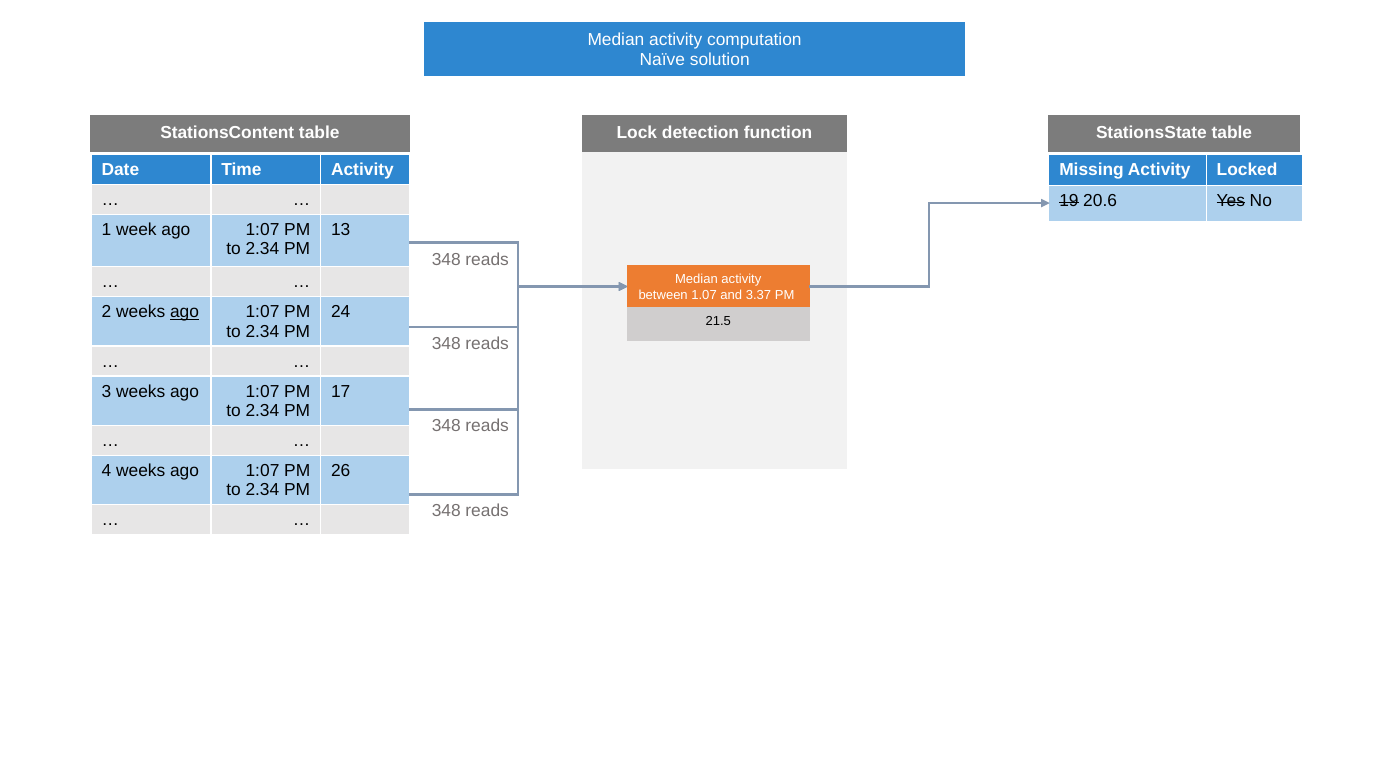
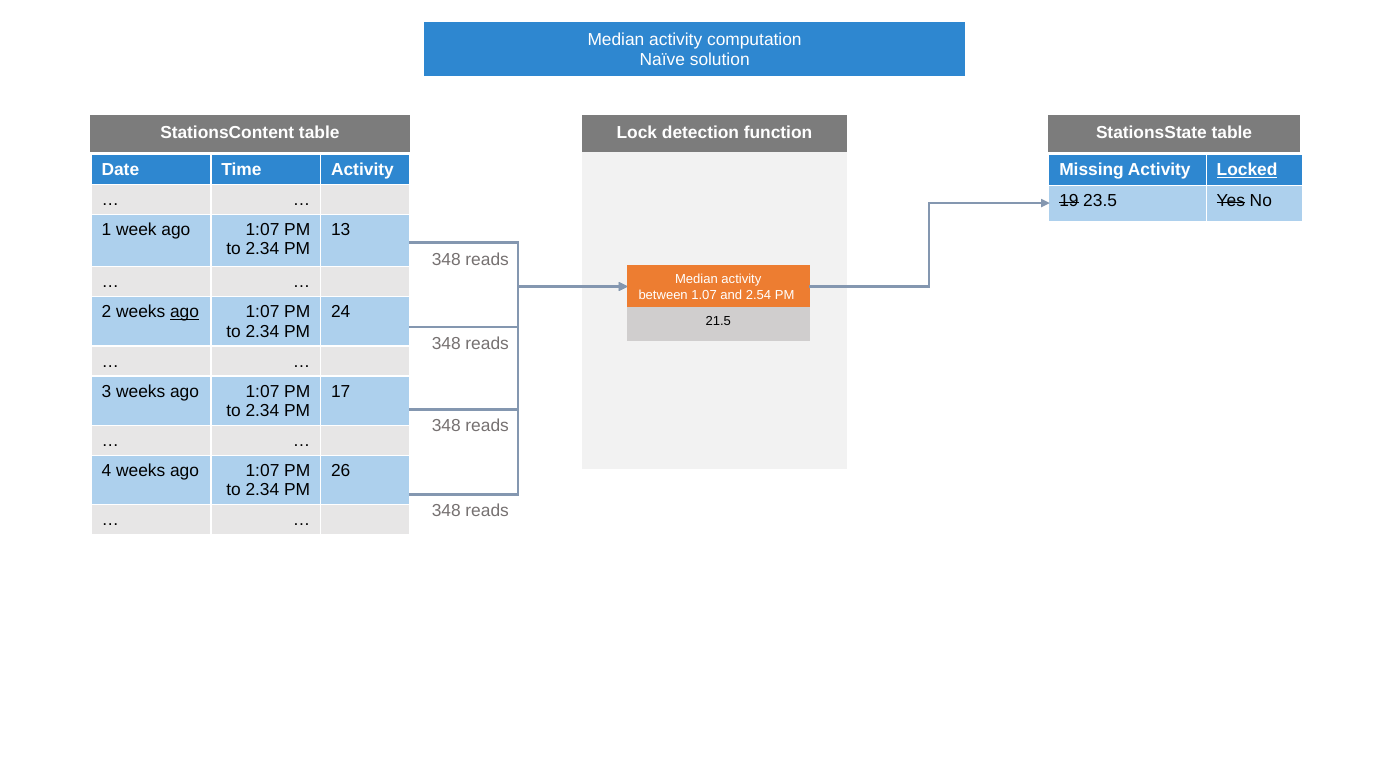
Locked underline: none -> present
20.6: 20.6 -> 23.5
3.37: 3.37 -> 2.54
